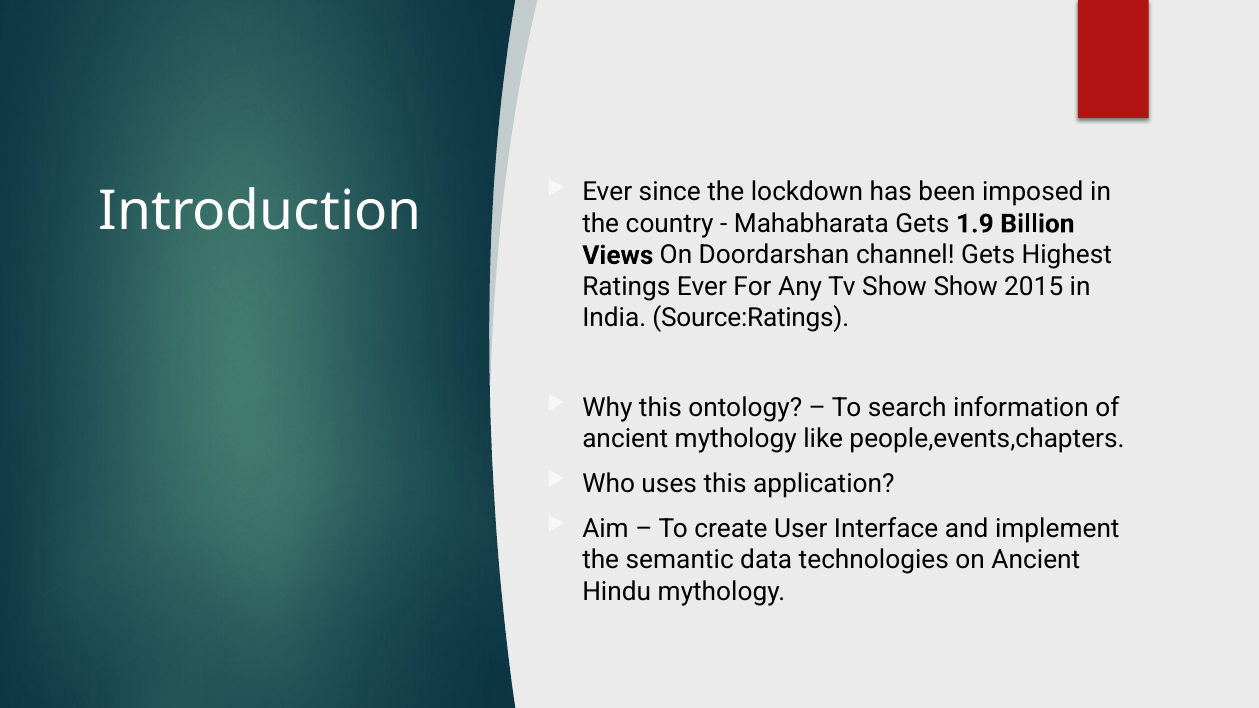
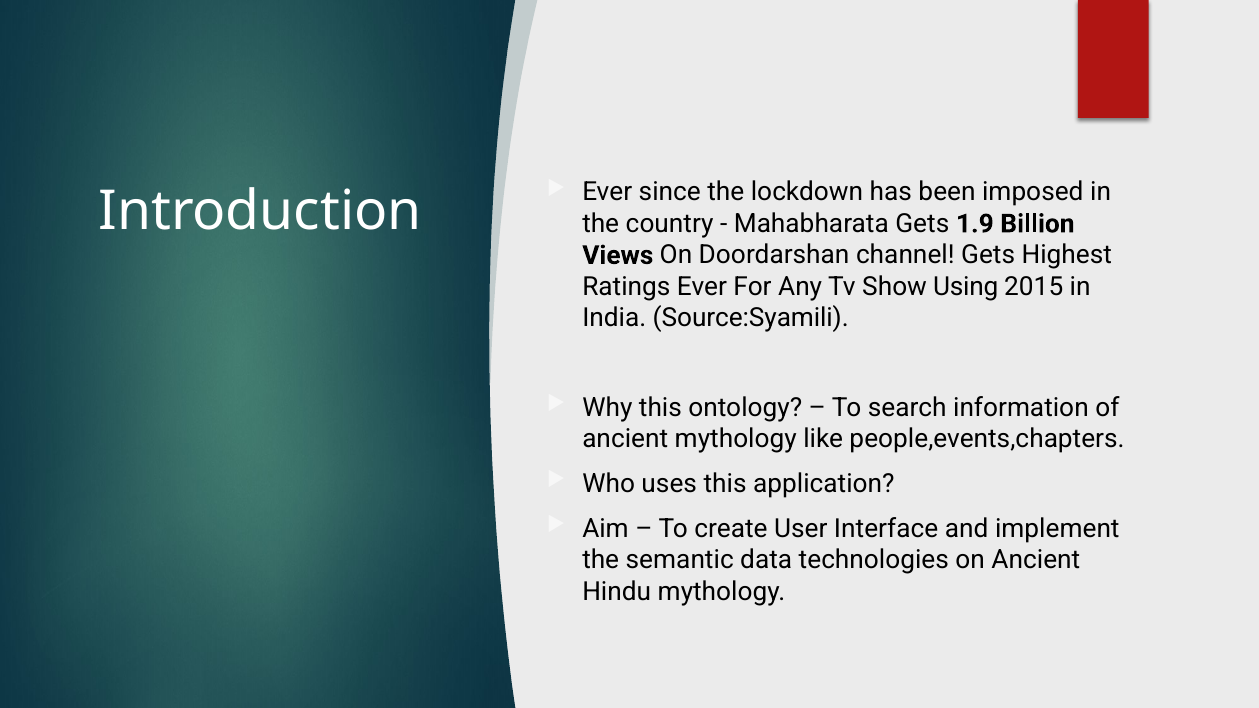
Show Show: Show -> Using
Source:Ratings: Source:Ratings -> Source:Syamili
